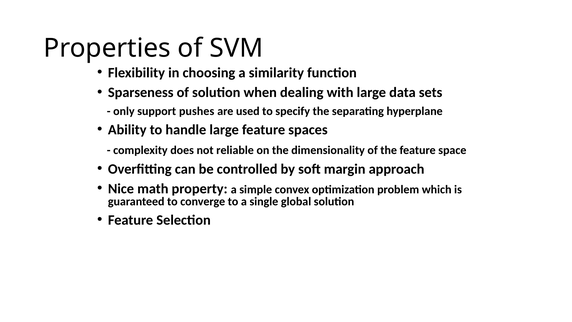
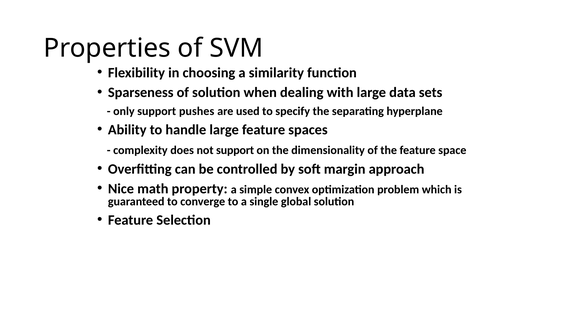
not reliable: reliable -> support
